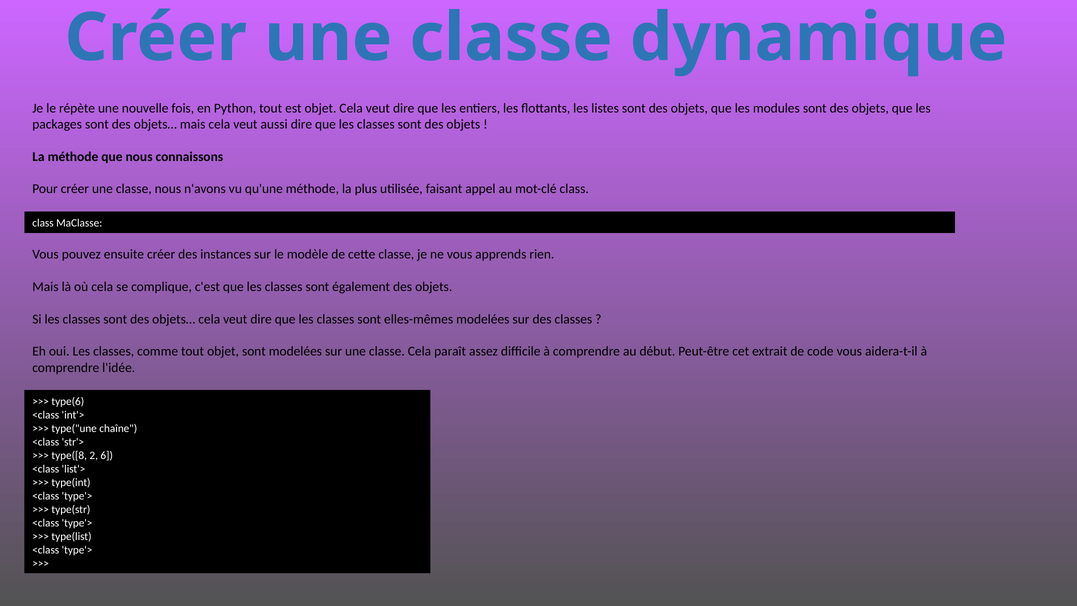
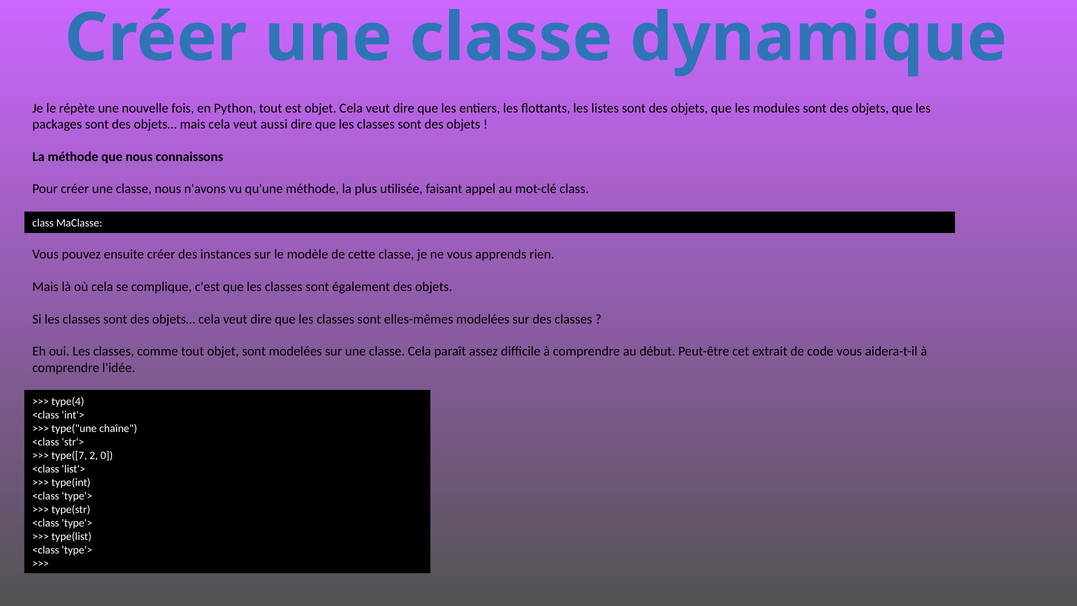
type(6: type(6 -> type(4
type([8: type([8 -> type([7
6: 6 -> 0
